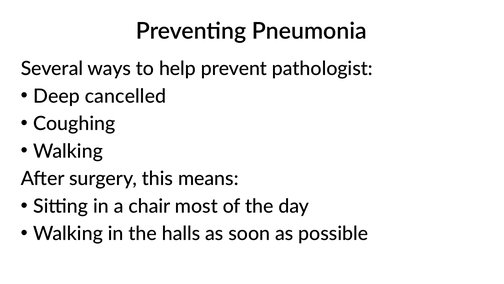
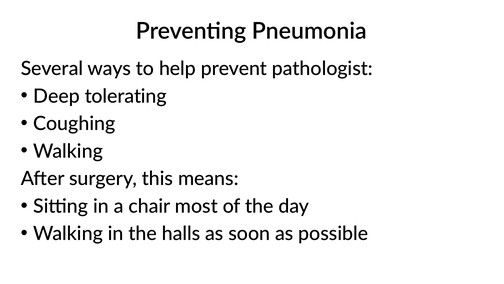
cancelled: cancelled -> tolerating
